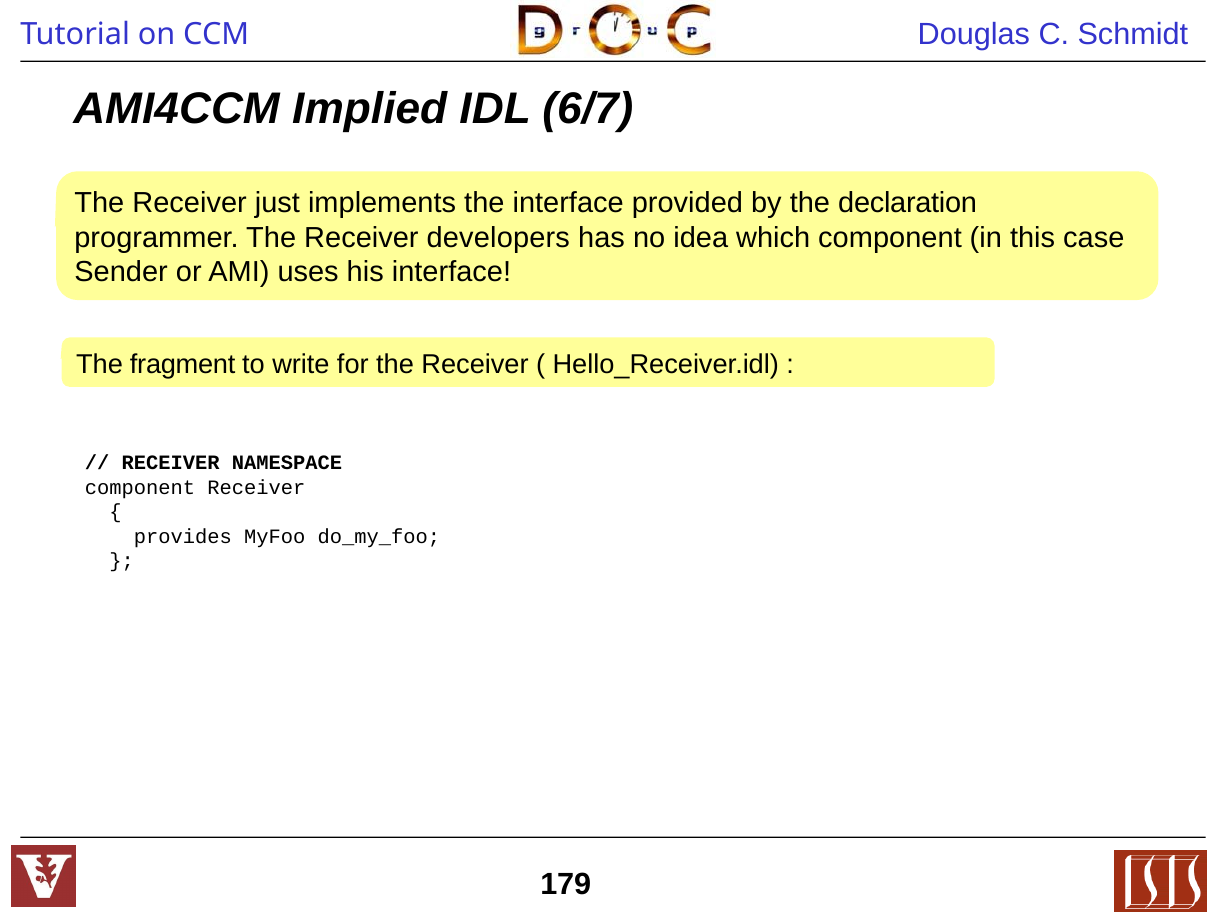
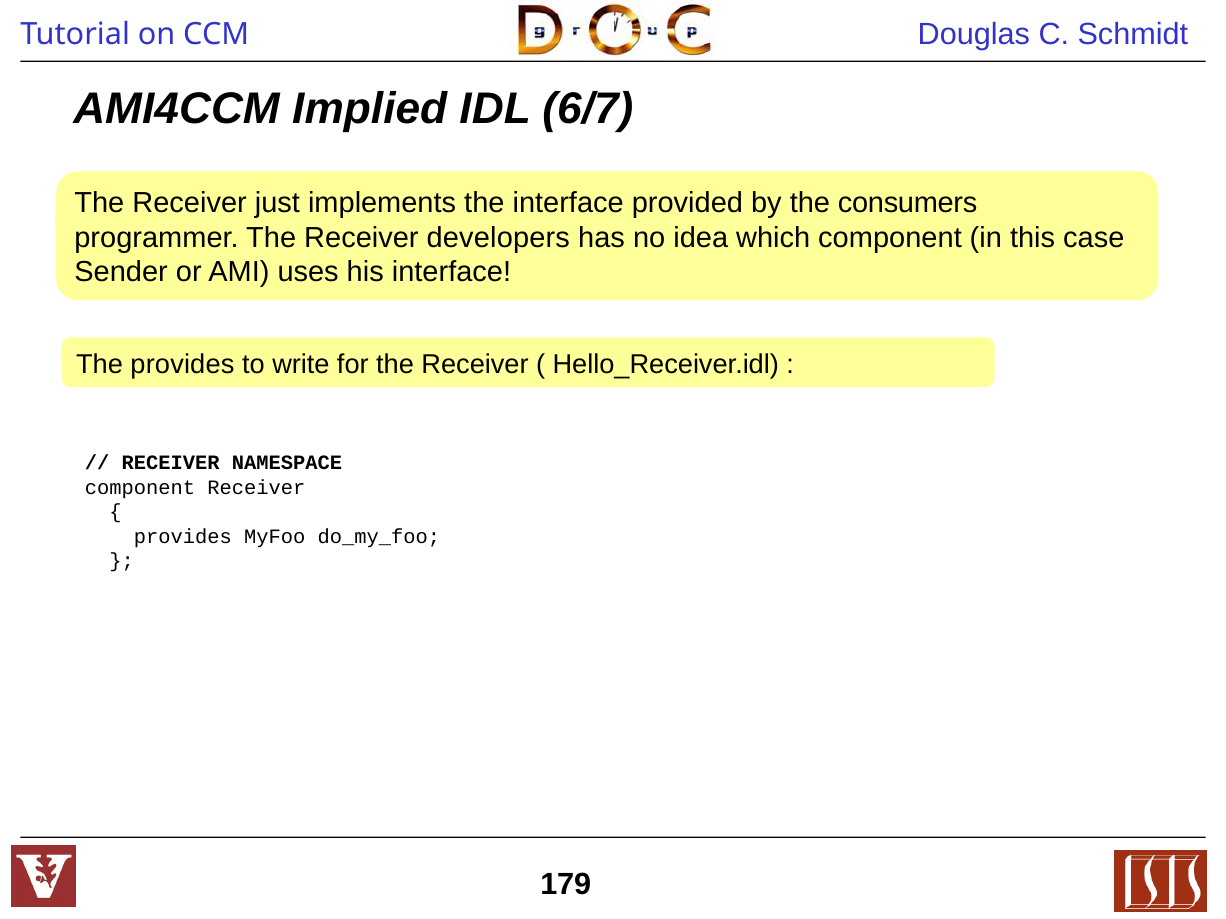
declaration: declaration -> consumers
The fragment: fragment -> provides
